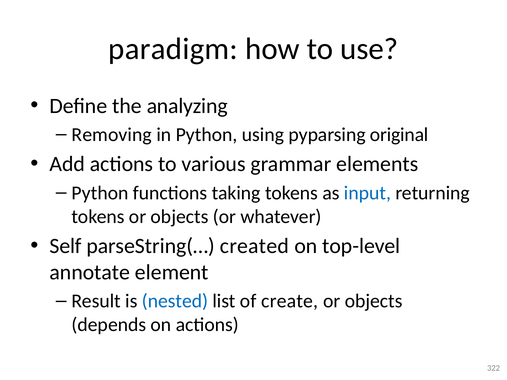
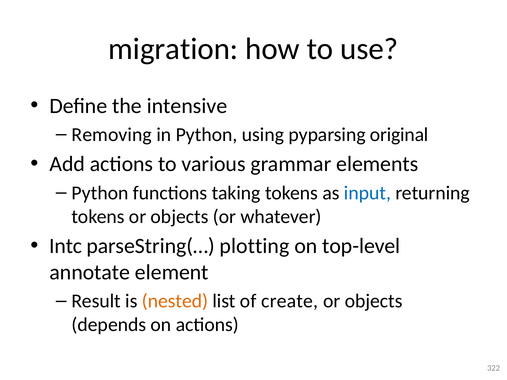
paradigm: paradigm -> migration
analyzing: analyzing -> intensive
Self: Self -> Intc
created: created -> plotting
nested colour: blue -> orange
